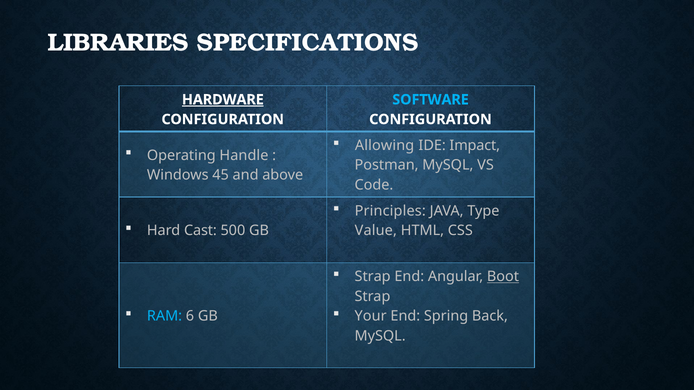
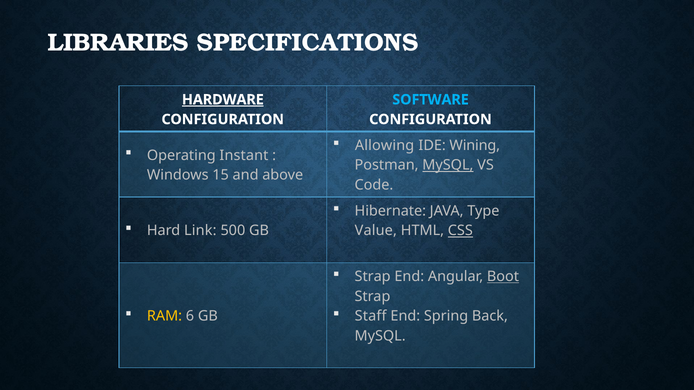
Impact: Impact -> Wining
Handle: Handle -> Instant
MySQL at (448, 165) underline: none -> present
45: 45 -> 15
Principles: Principles -> Hibernate
Cast: Cast -> Link
CSS underline: none -> present
RAM colour: light blue -> yellow
Your: Your -> Staff
